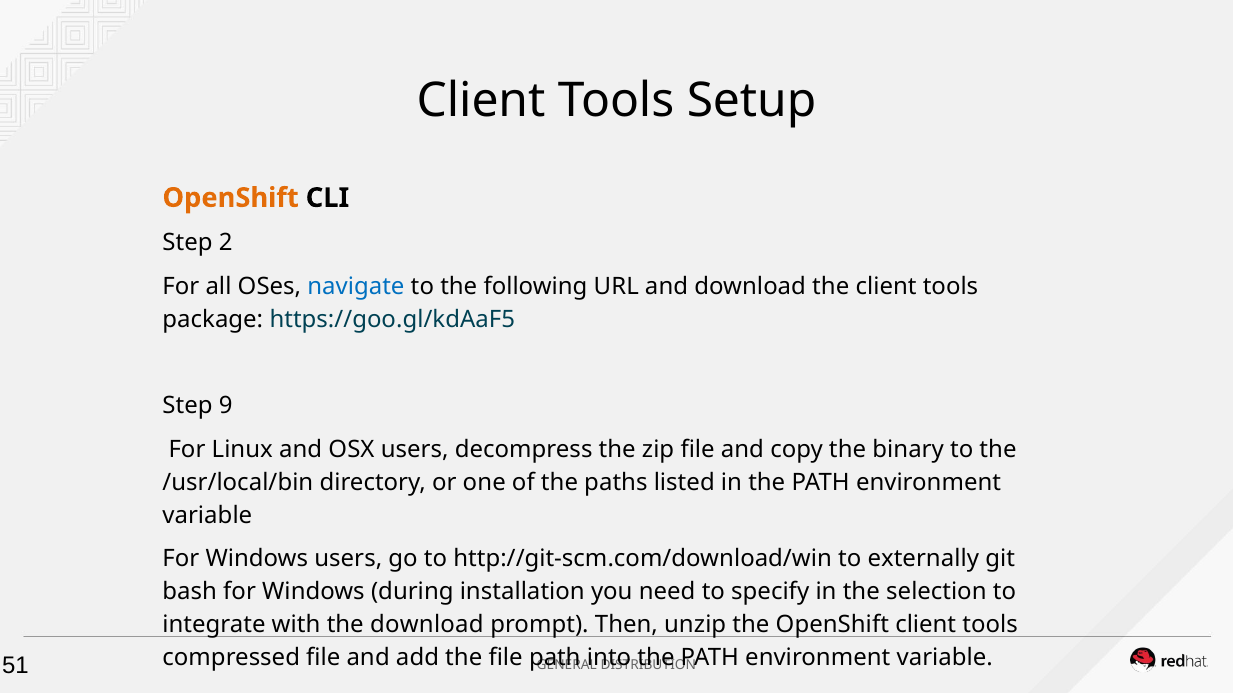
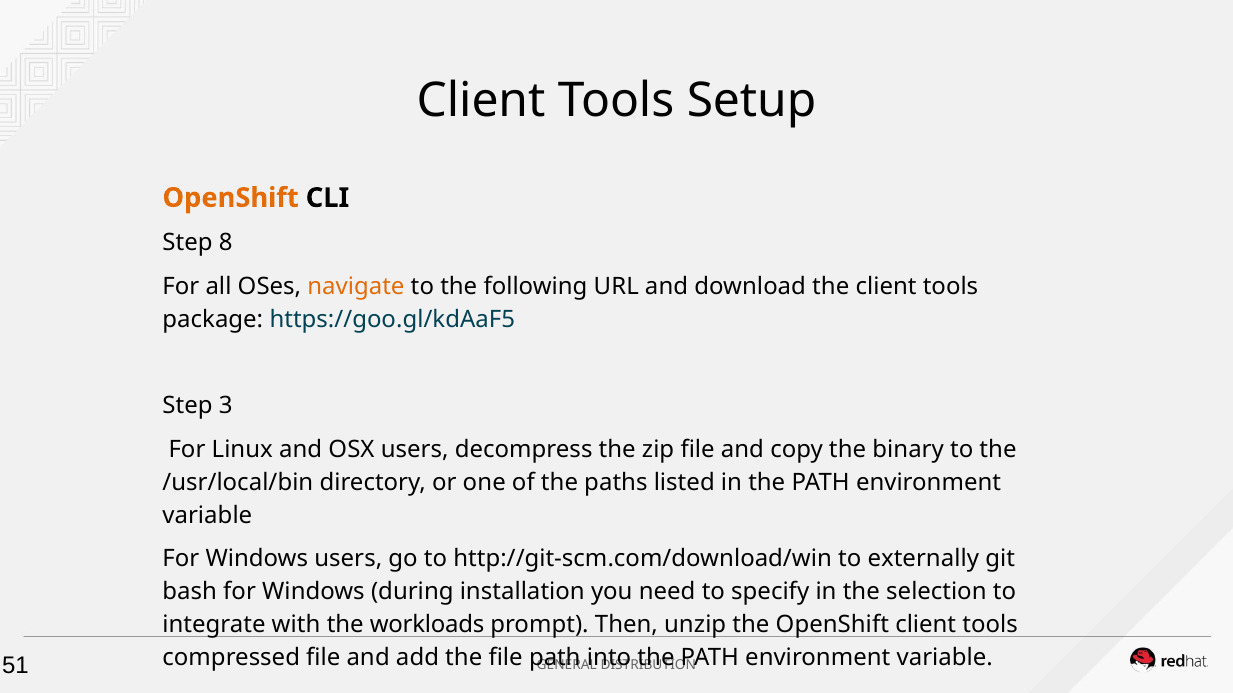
2: 2 -> 8
navigate colour: blue -> orange
9: 9 -> 3
the download: download -> workloads
